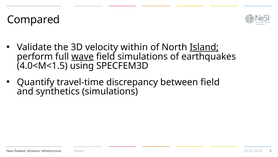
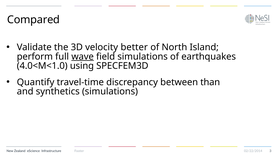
within: within -> better
Island underline: present -> none
4.0<M<1.5: 4.0<M<1.5 -> 4.0<M<1.0
between field: field -> than
